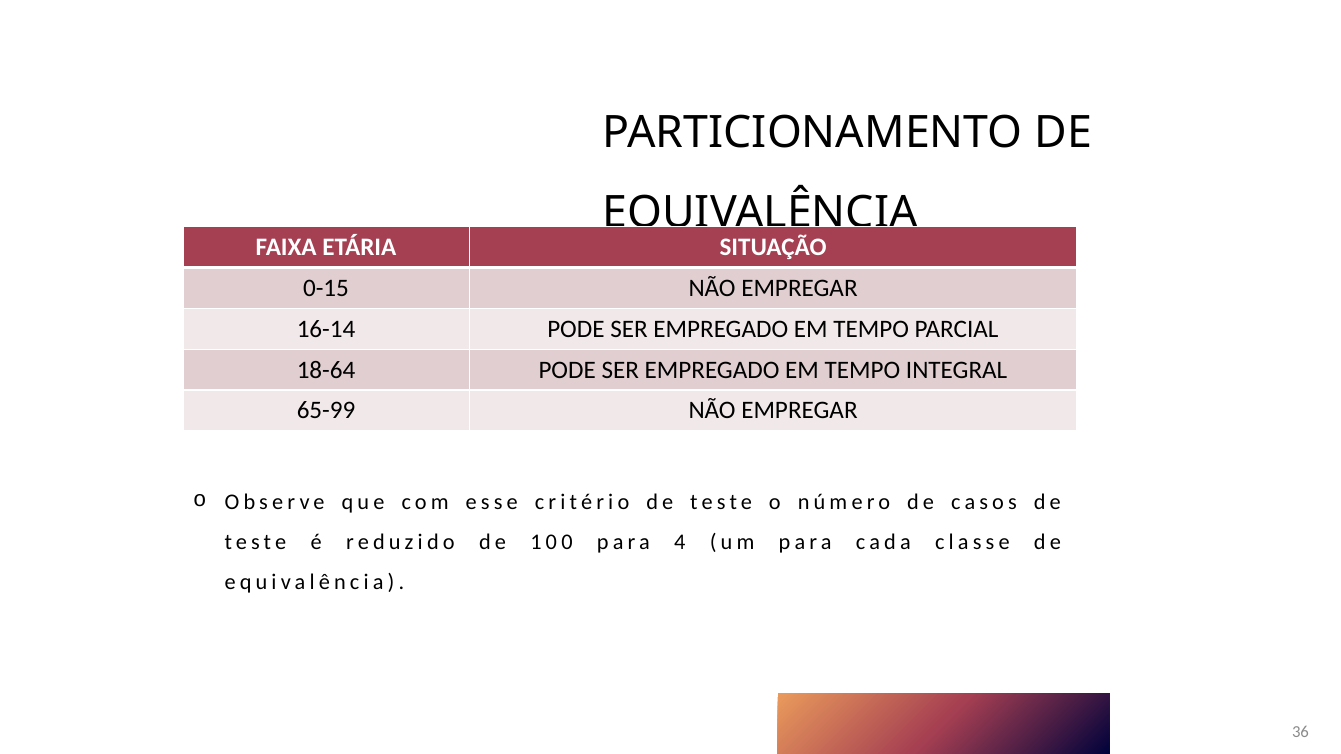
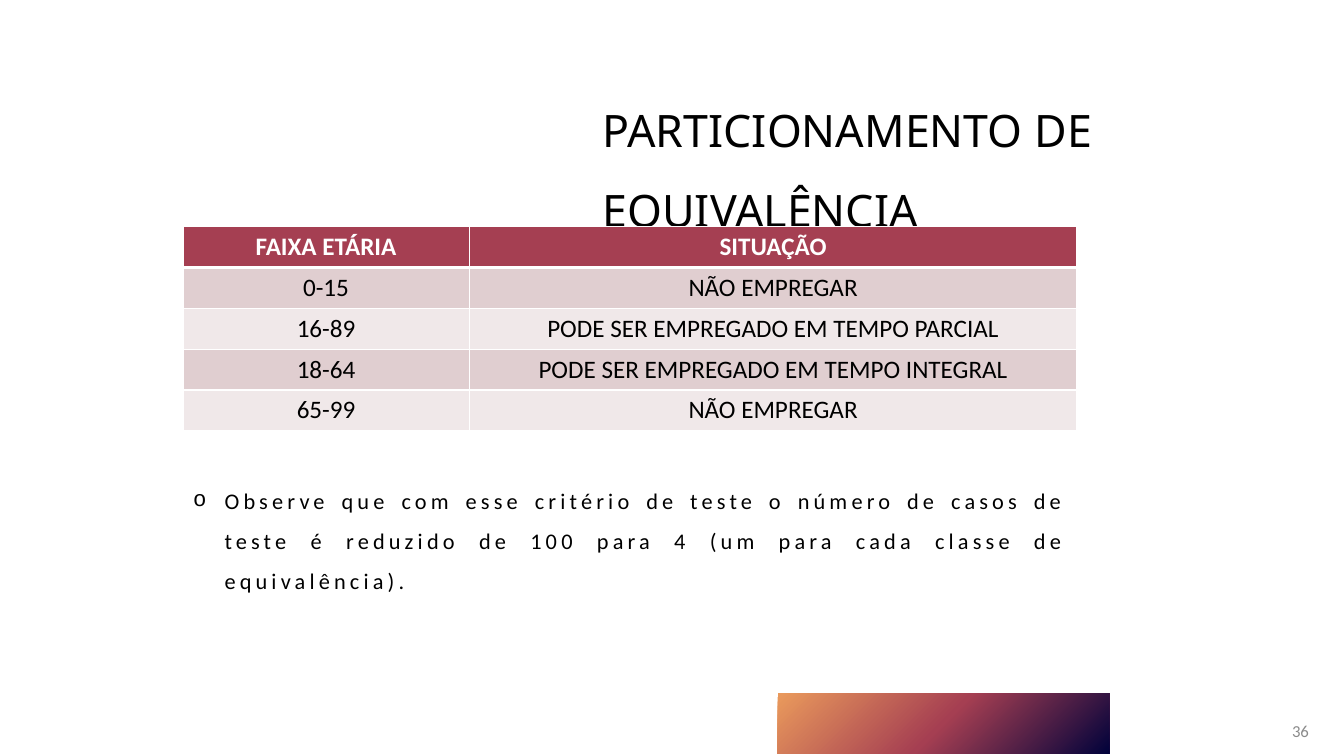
16-14: 16-14 -> 16-89
